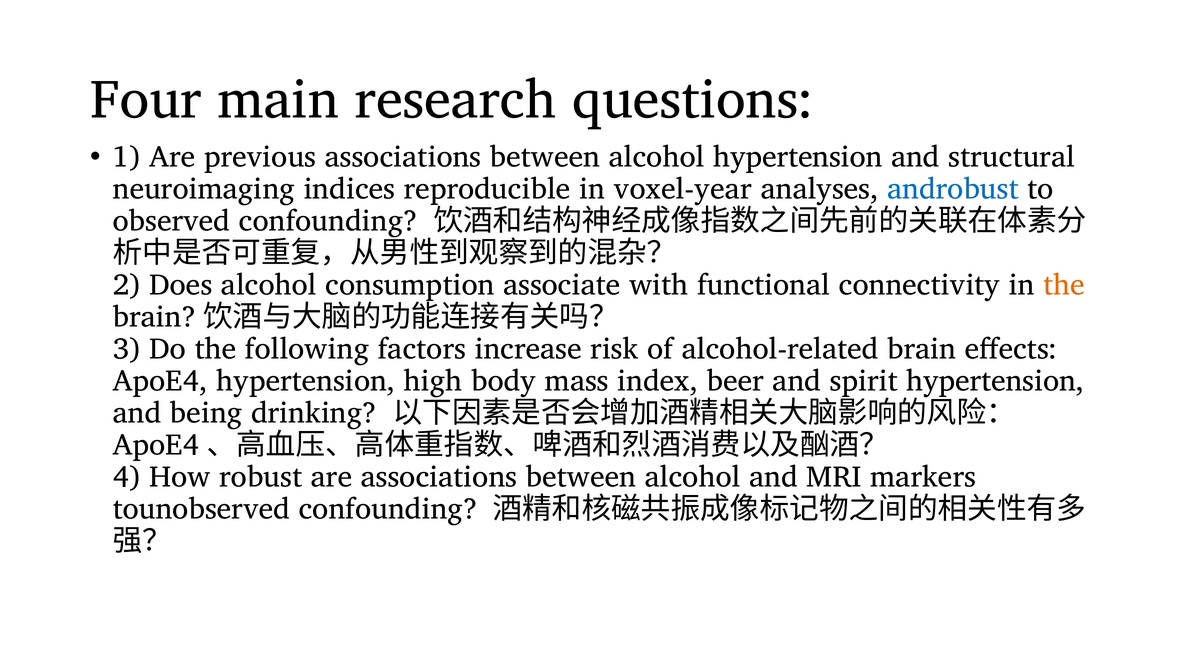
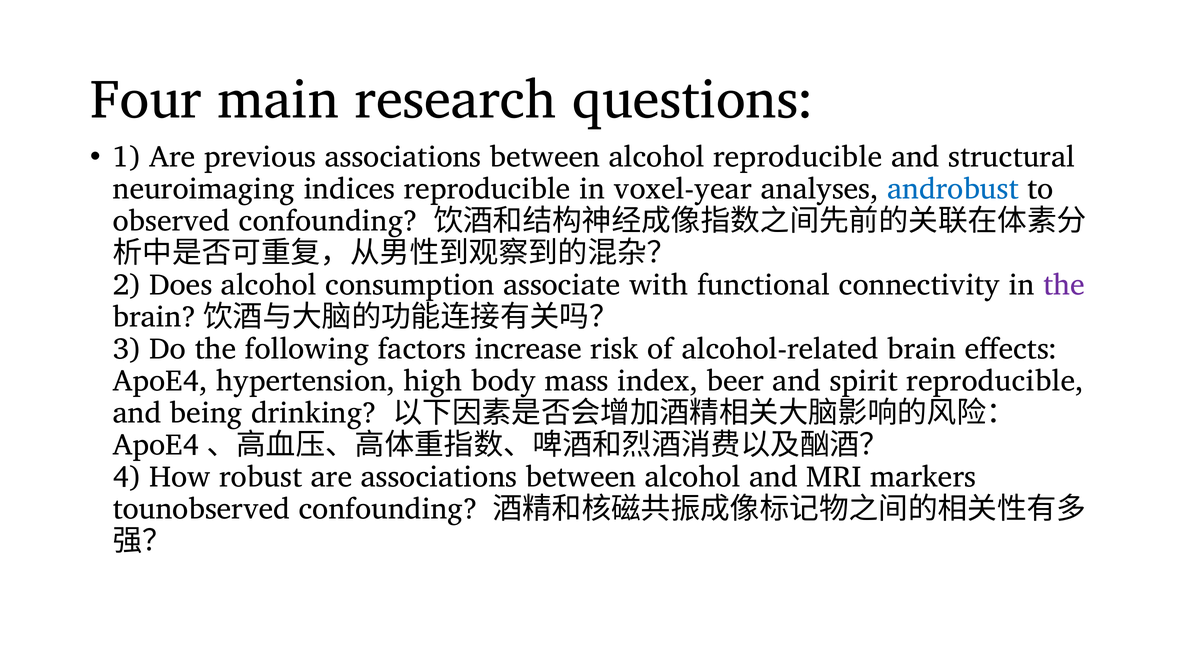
alcohol hypertension: hypertension -> reproducible
the at (1064, 285) colour: orange -> purple
spirit hypertension: hypertension -> reproducible
